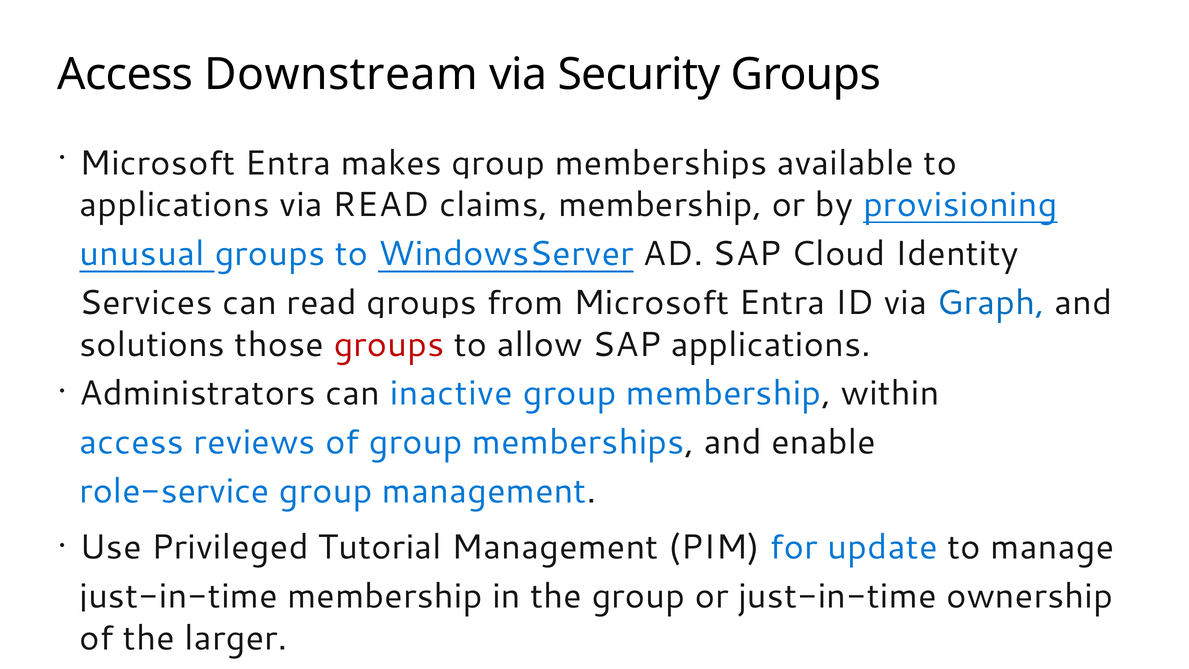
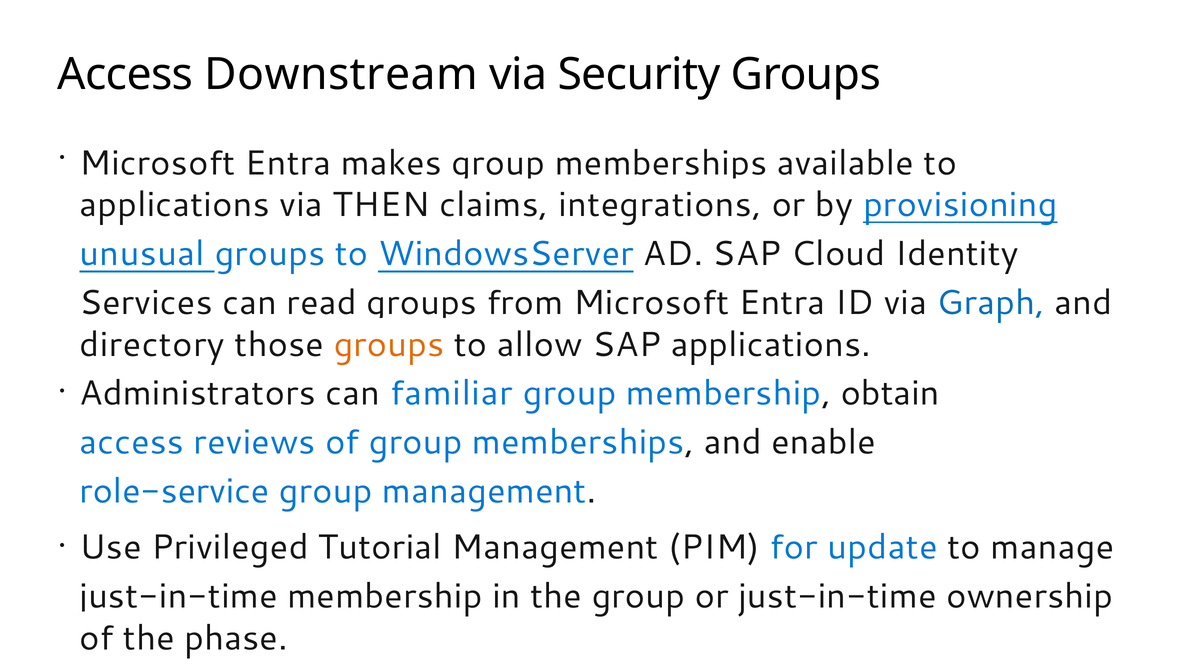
via READ: READ -> THEN
claims membership: membership -> integrations
solutions: solutions -> directory
groups at (389, 345) colour: red -> orange
inactive: inactive -> familiar
within: within -> obtain
larger: larger -> phase
